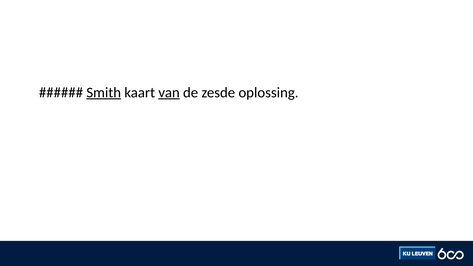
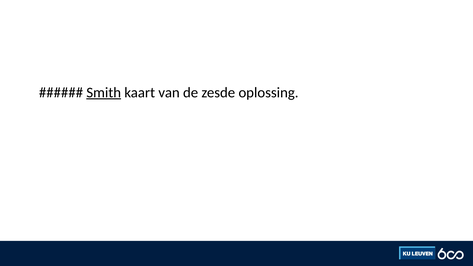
van underline: present -> none
